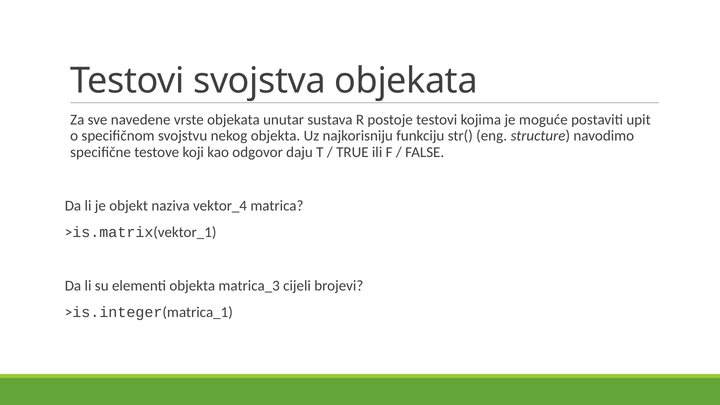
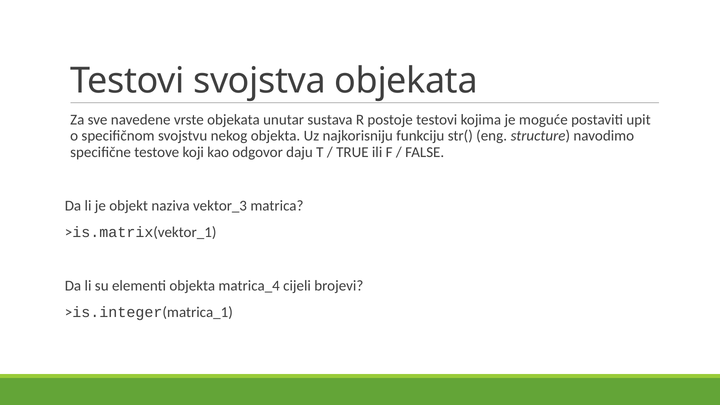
vektor_4: vektor_4 -> vektor_3
matrica_3: matrica_3 -> matrica_4
